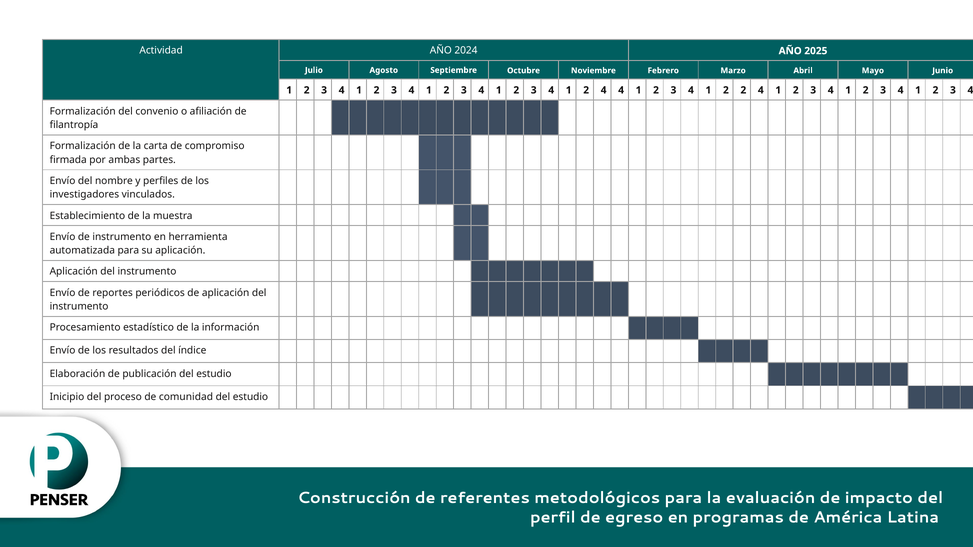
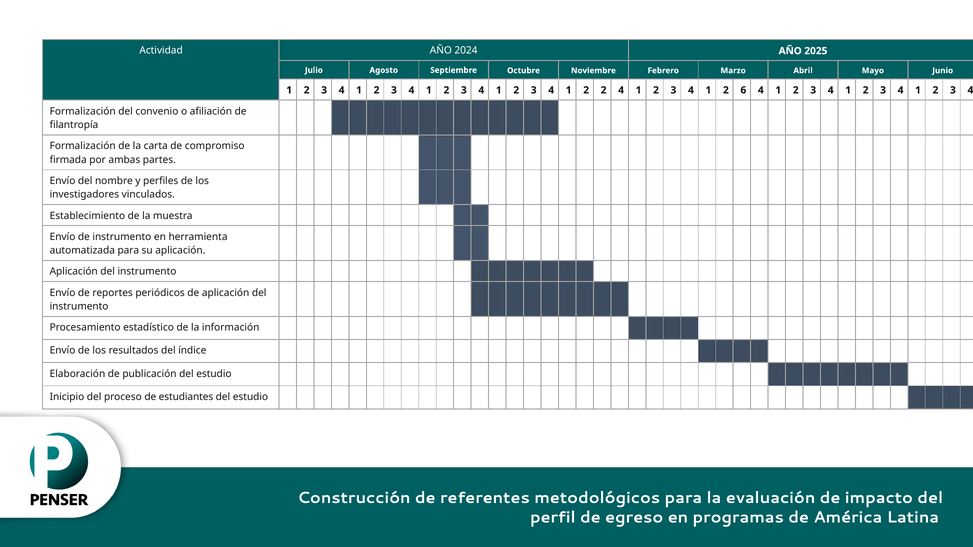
1 2 4: 4 -> 2
2 2: 2 -> 6
comunidad: comunidad -> estudiantes
